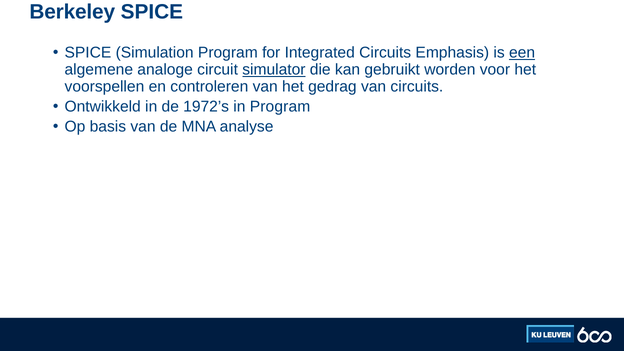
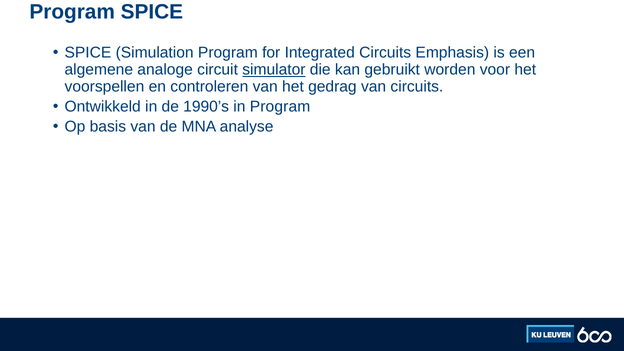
Berkeley at (72, 12): Berkeley -> Program
een underline: present -> none
1972’s: 1972’s -> 1990’s
